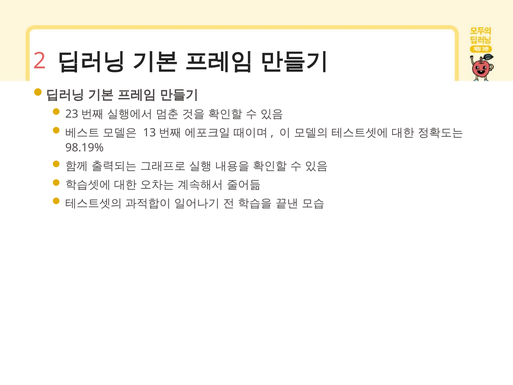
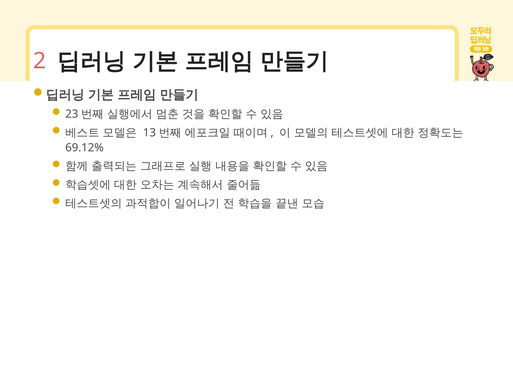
98.19%: 98.19% -> 69.12%
